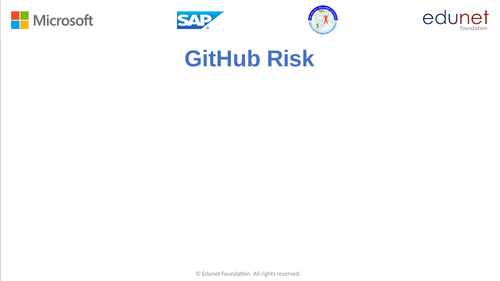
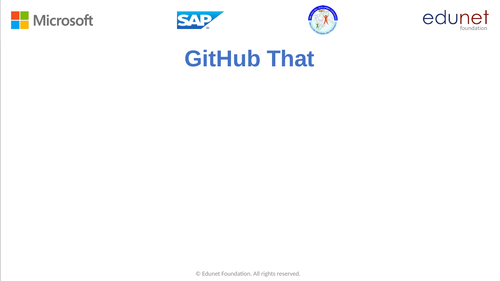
Risk: Risk -> That
